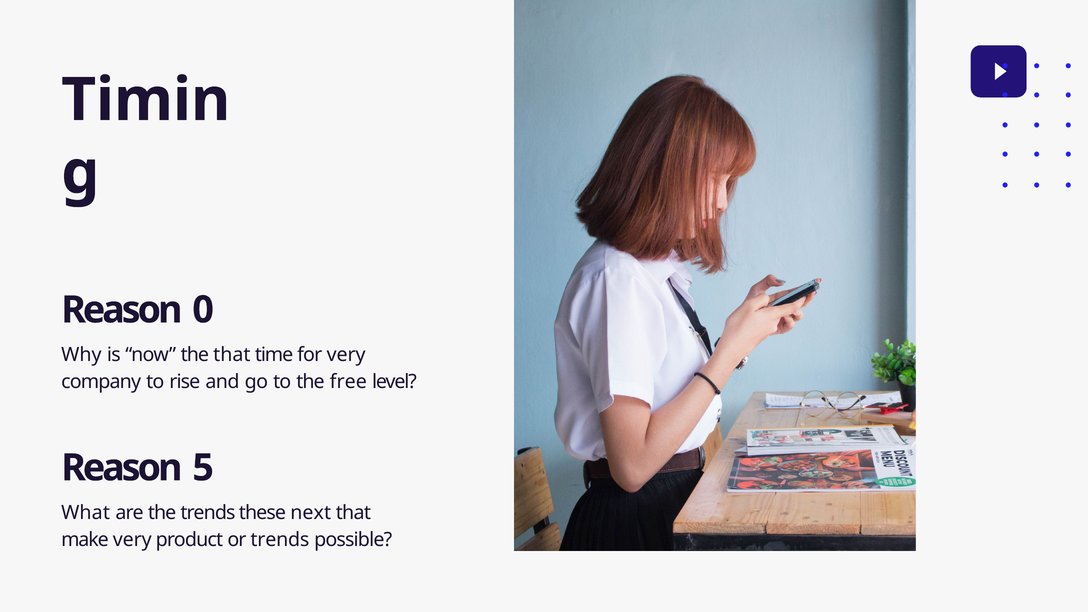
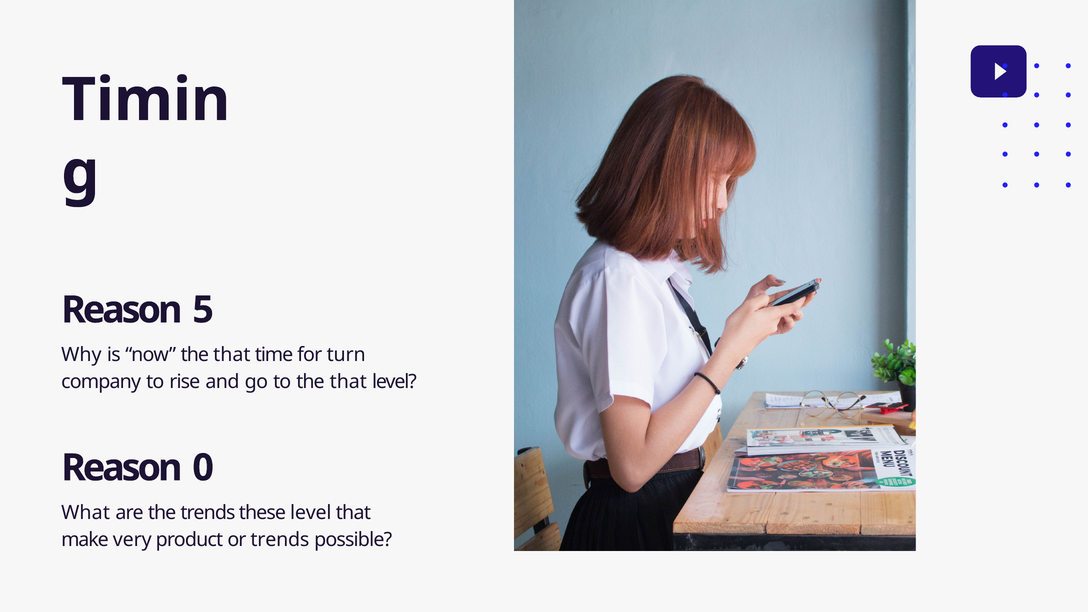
0: 0 -> 5
for very: very -> turn
to the free: free -> that
5: 5 -> 0
these next: next -> level
